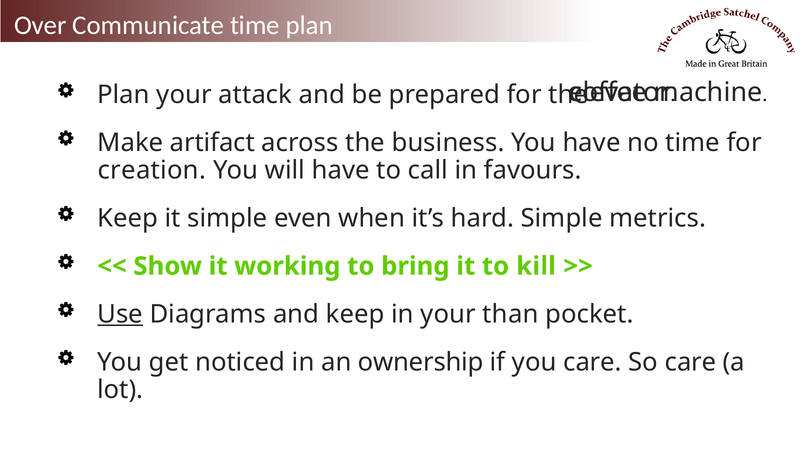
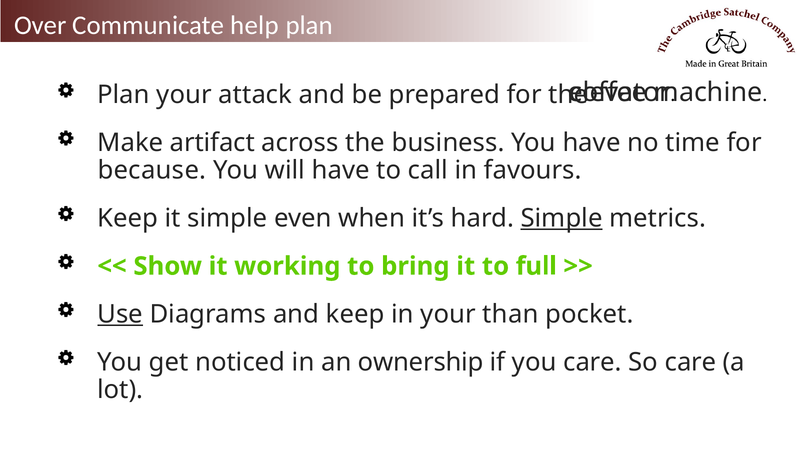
Communicate time: time -> help
creation: creation -> because
Simple at (562, 219) underline: none -> present
kill: kill -> full
